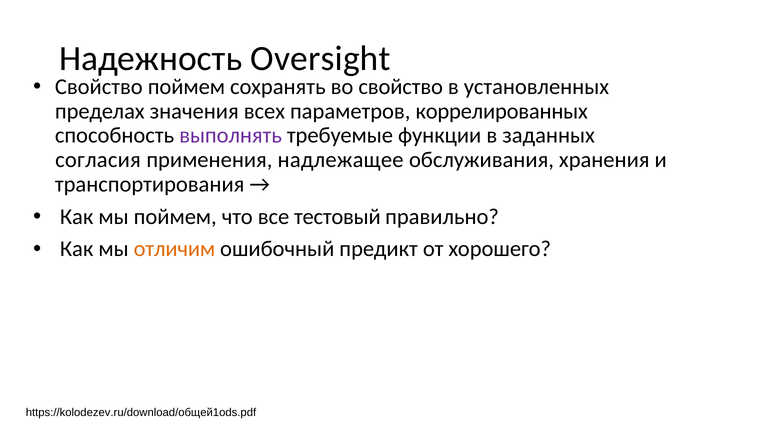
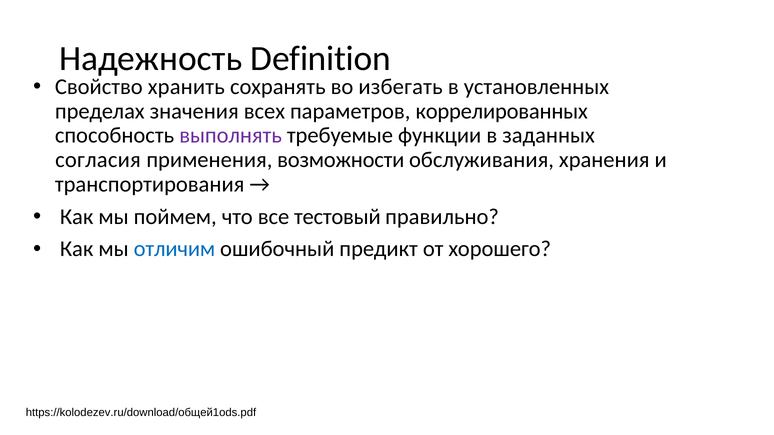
Oversight: Oversight -> Definition
Cвойство поймем: поймем -> хранить
свойство: свойство -> избегать
надлежащее: надлежащее -> возможности
отличим colour: orange -> blue
